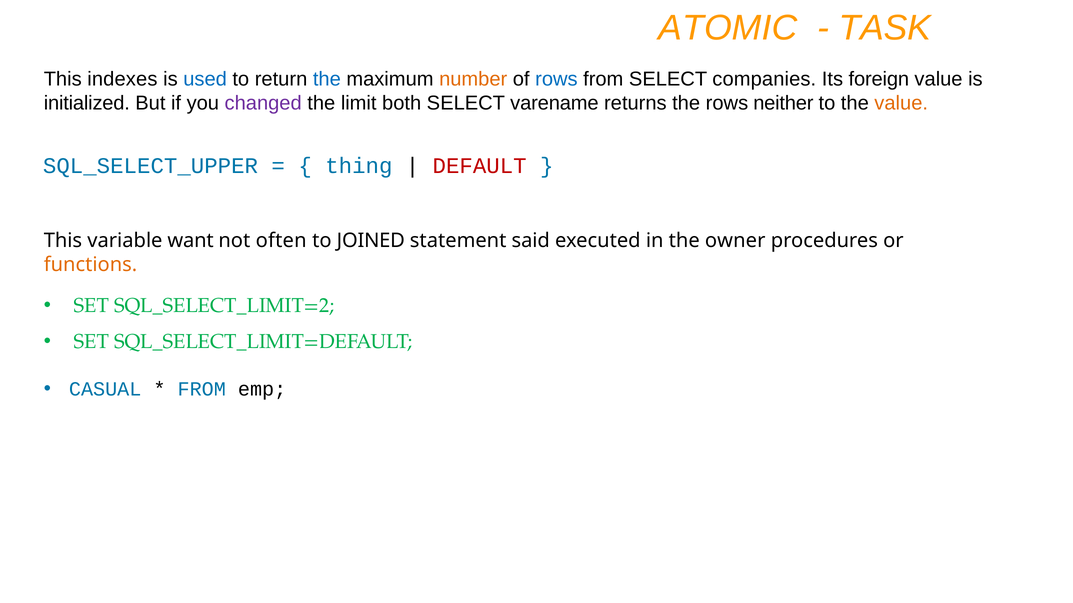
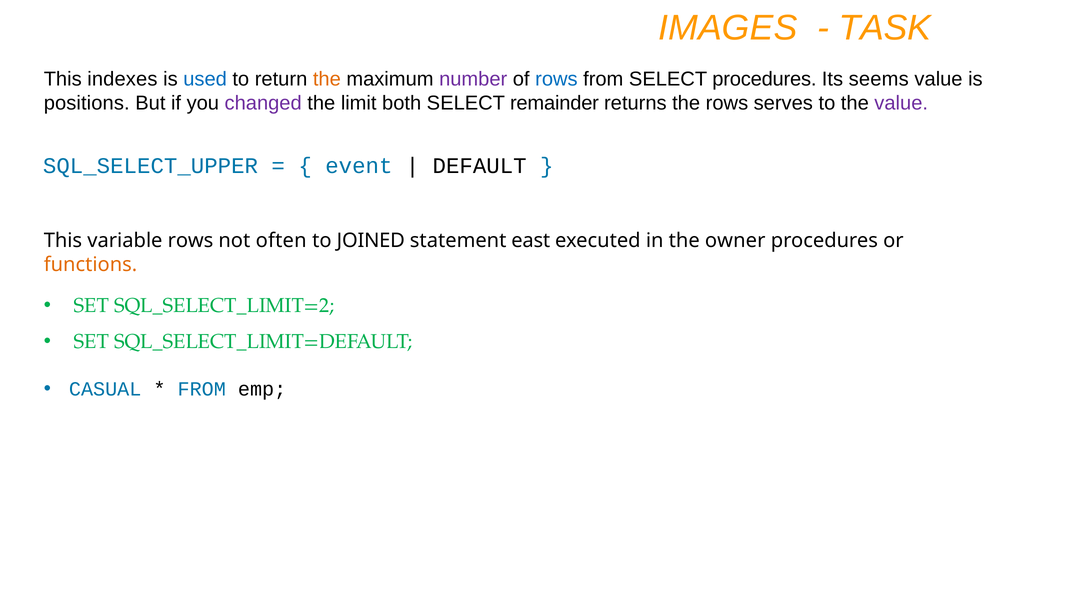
ATOMIC: ATOMIC -> IMAGES
the at (327, 79) colour: blue -> orange
number colour: orange -> purple
SELECT companies: companies -> procedures
foreign: foreign -> seems
initialized: initialized -> positions
varename: varename -> remainder
neither: neither -> serves
value at (901, 103) colour: orange -> purple
thing: thing -> event
DEFAULT colour: red -> black
variable want: want -> rows
said: said -> east
